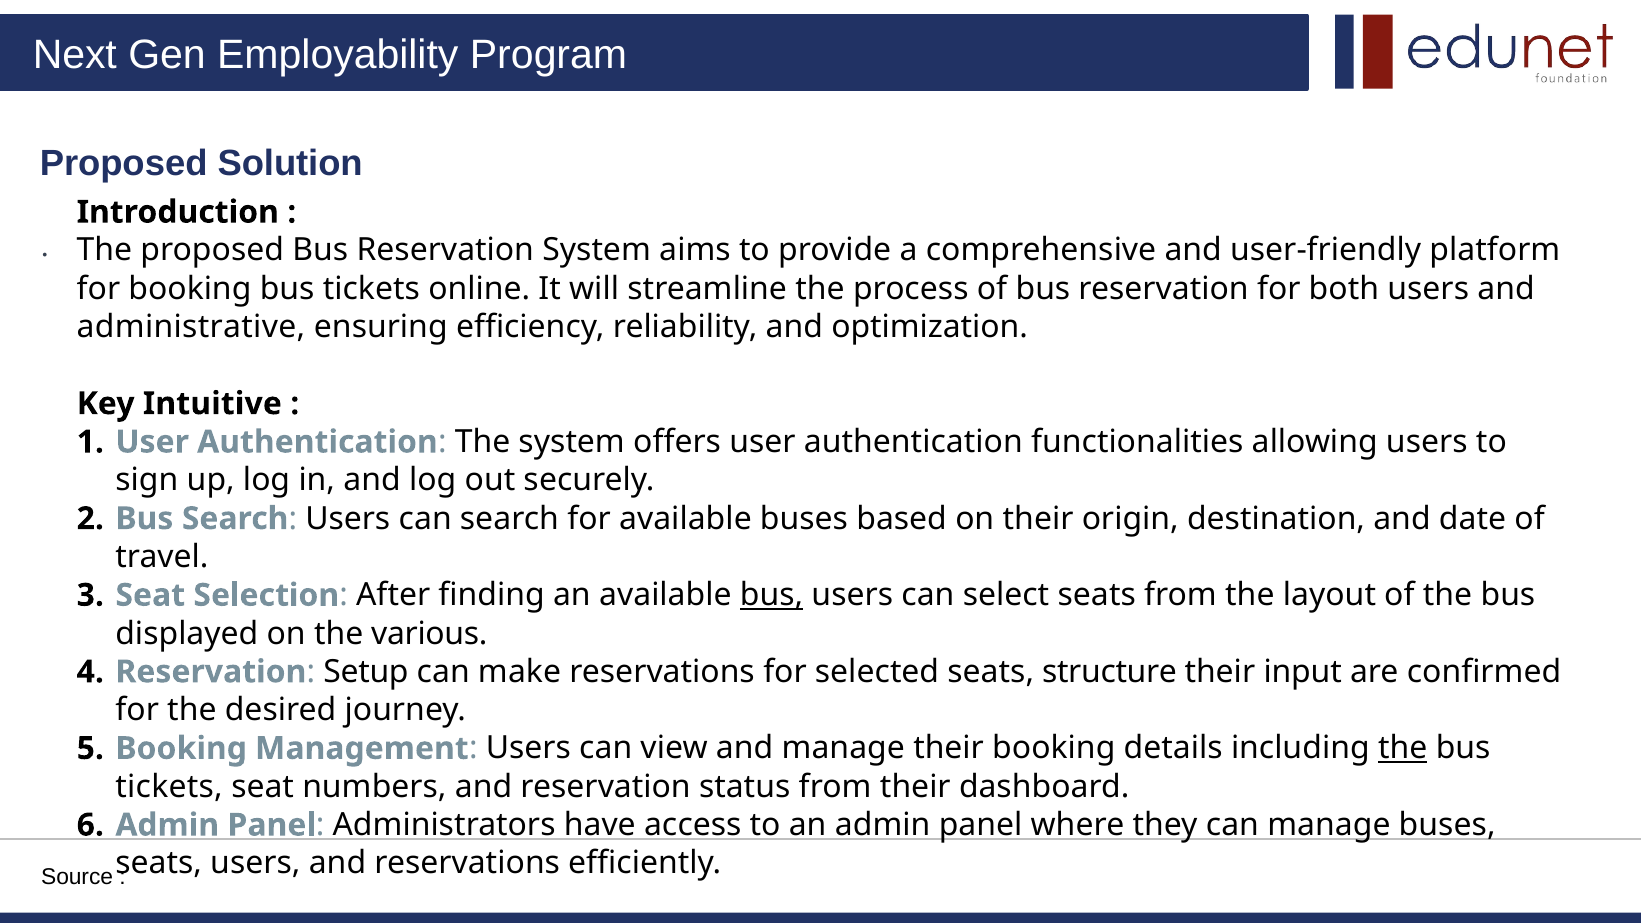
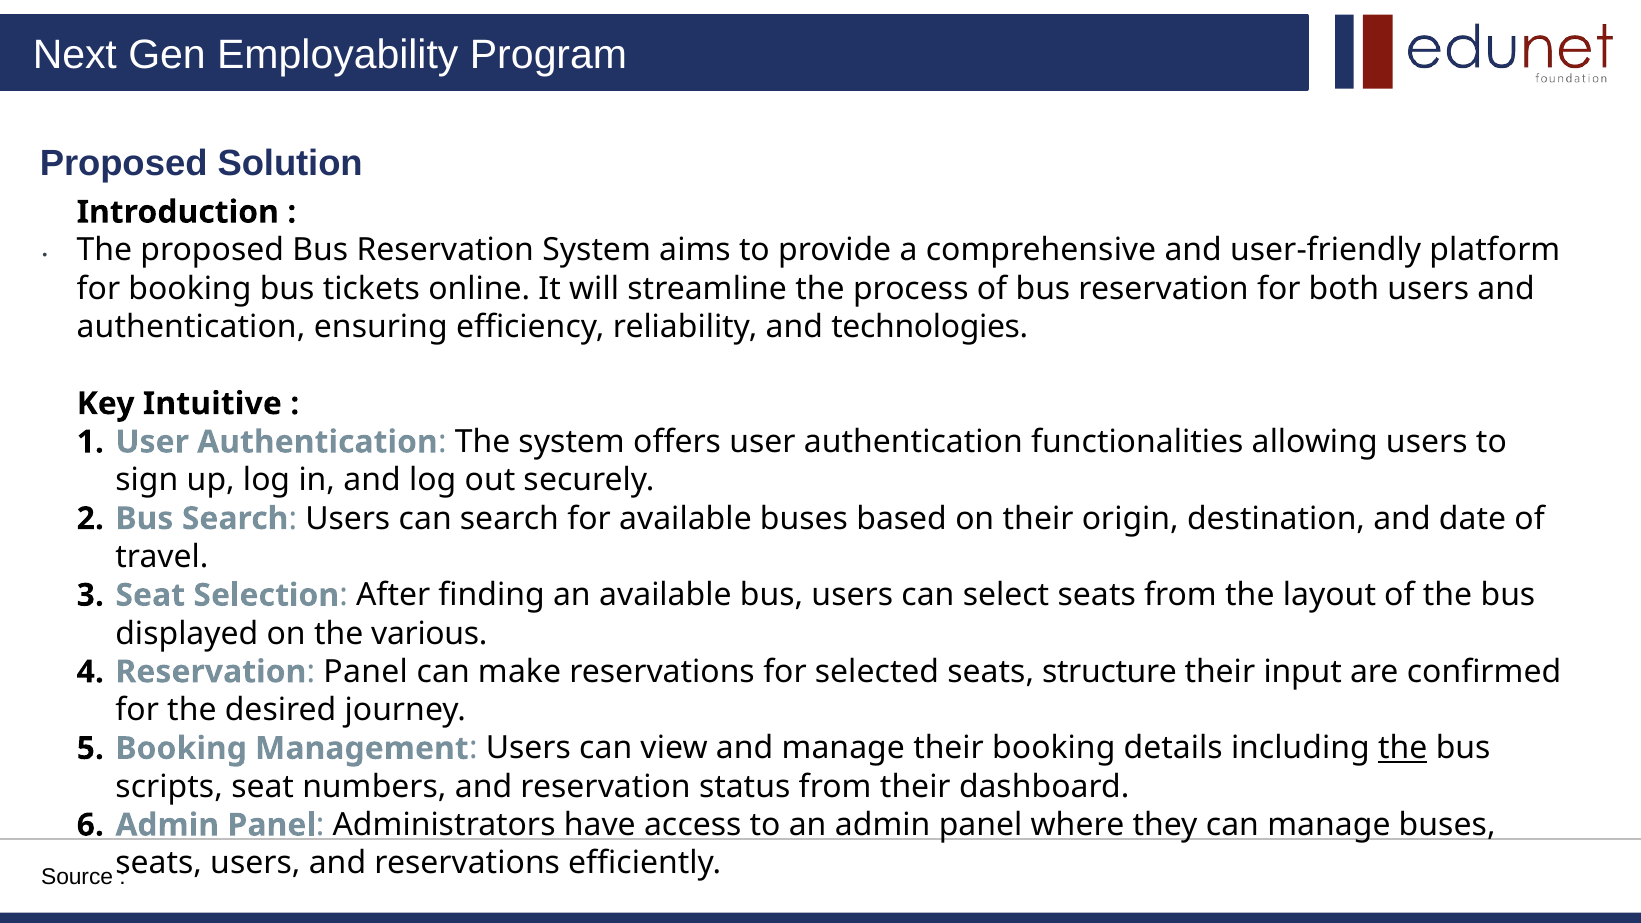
administrative at (191, 327): administrative -> authentication
optimization: optimization -> technologies
bus at (772, 595) underline: present -> none
Reservation Setup: Setup -> Panel
tickets at (169, 787): tickets -> scripts
